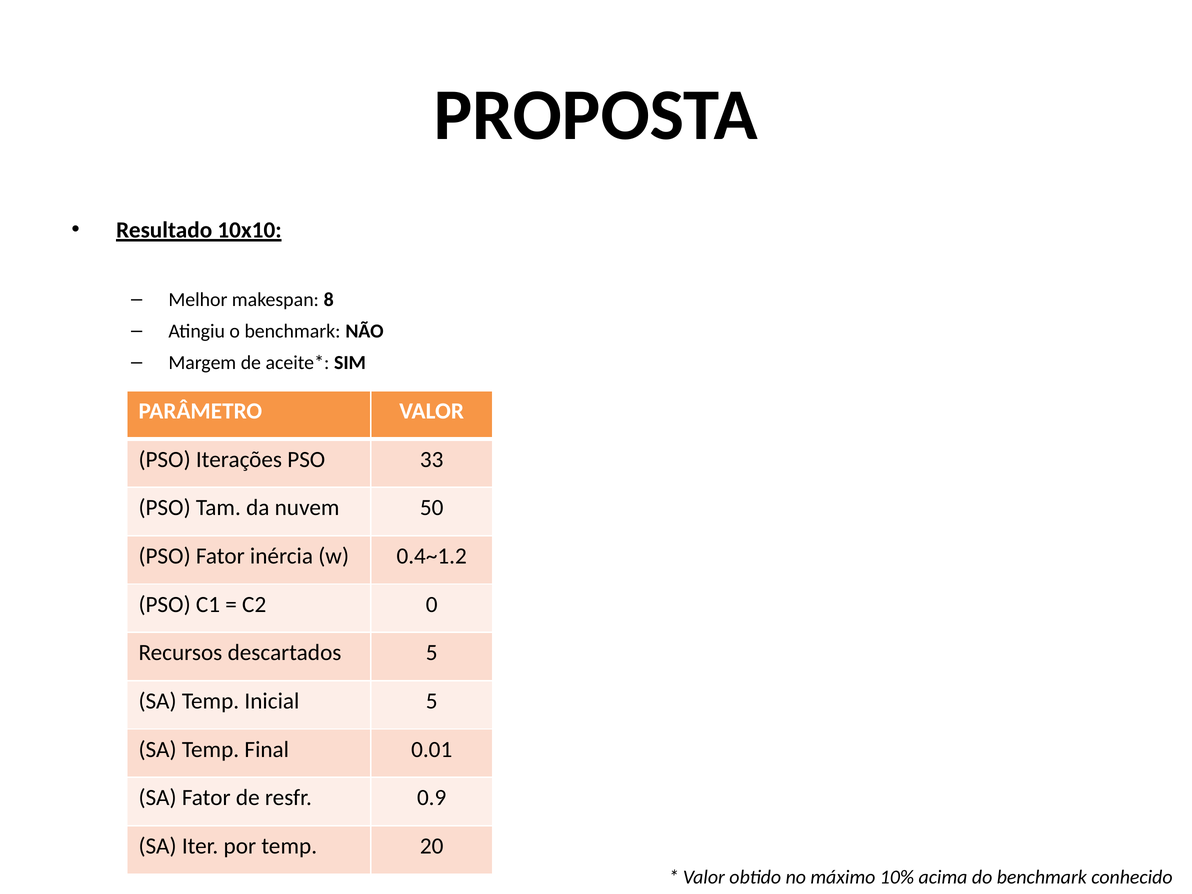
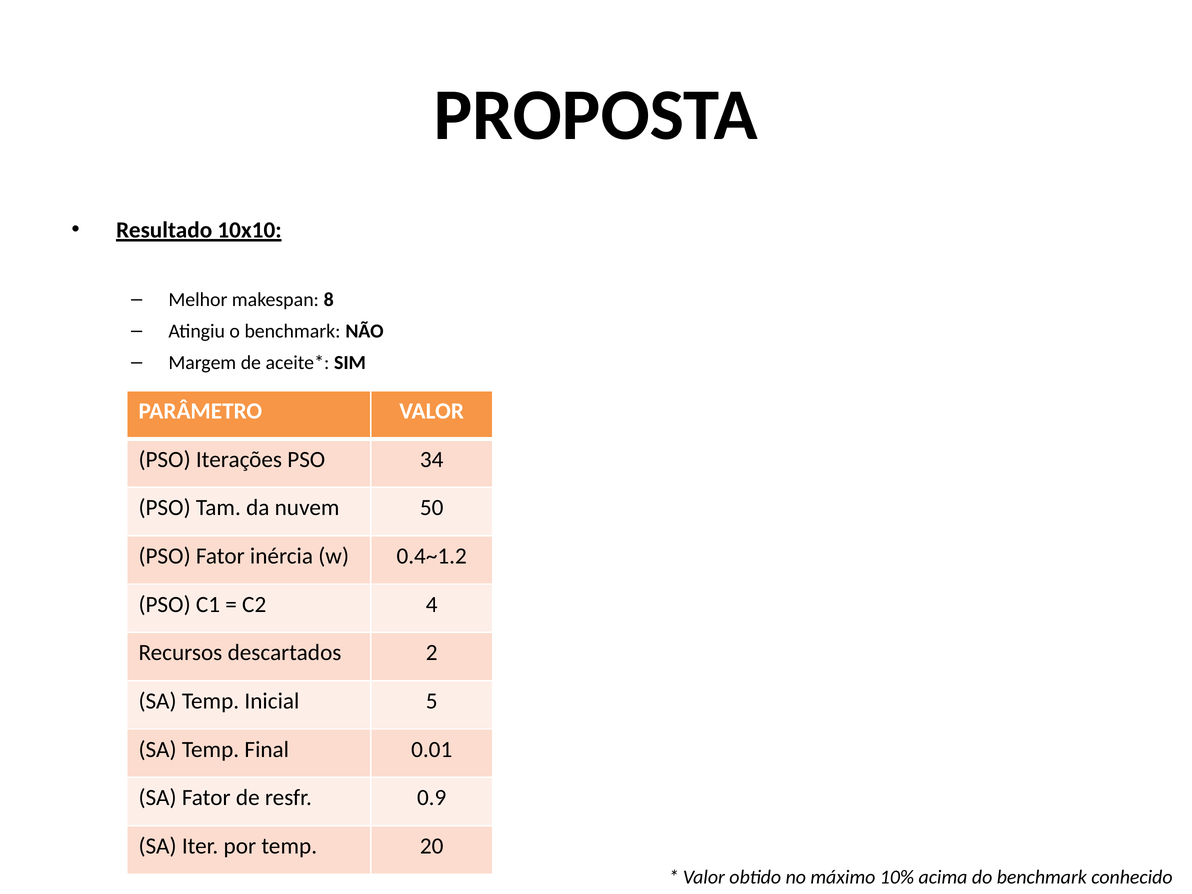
33: 33 -> 34
0: 0 -> 4
descartados 5: 5 -> 2
